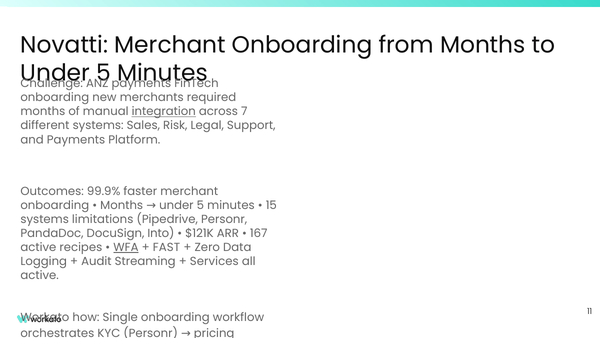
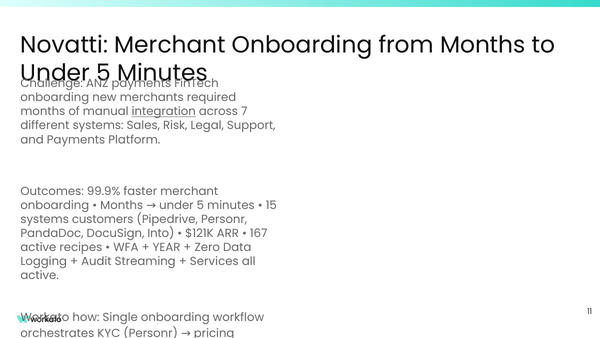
limitations: limitations -> customers
WFA underline: present -> none
FAST: FAST -> YEAR
